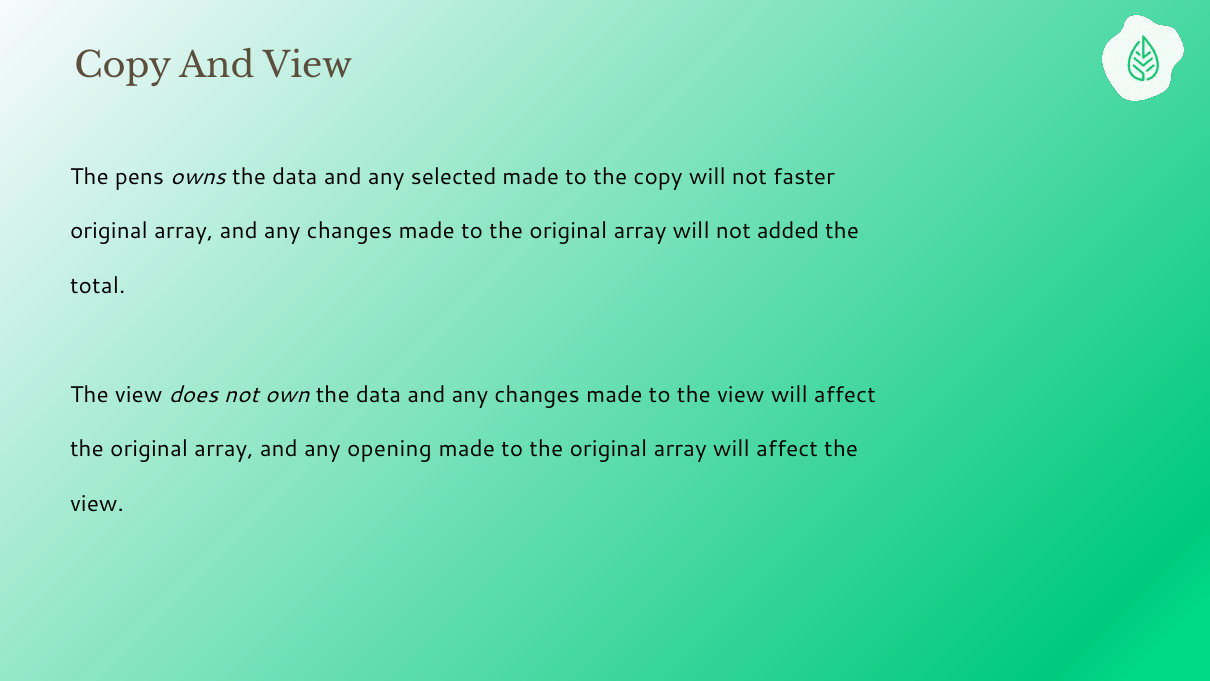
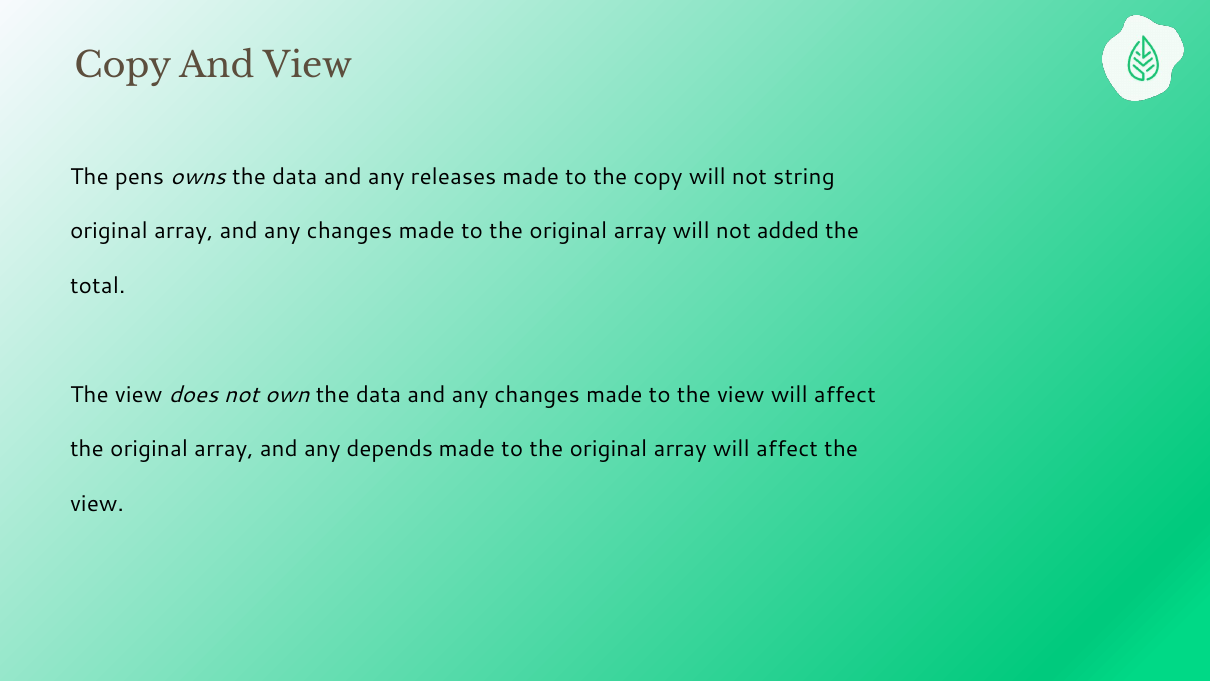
selected: selected -> releases
faster: faster -> string
opening: opening -> depends
